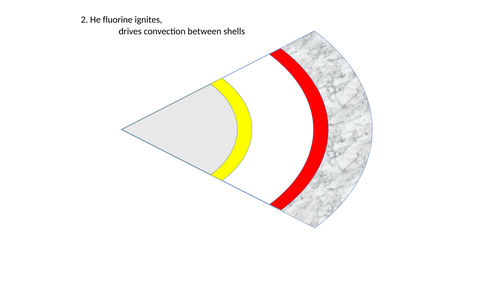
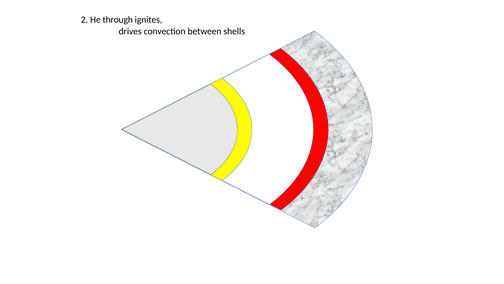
fluorine: fluorine -> through
